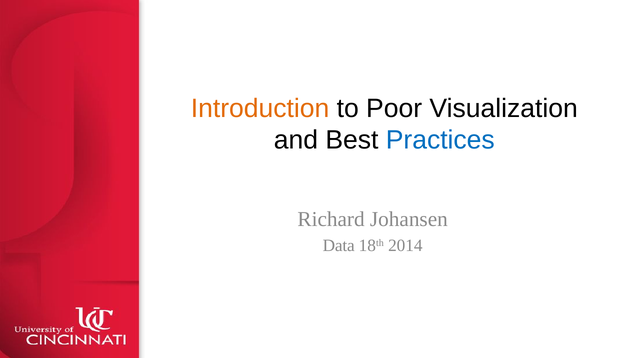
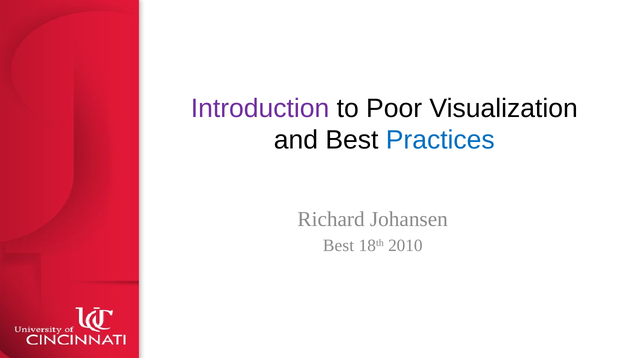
Introduction colour: orange -> purple
Data at (339, 246): Data -> Best
2014: 2014 -> 2010
